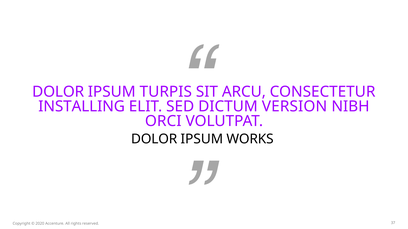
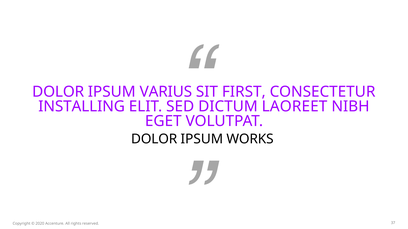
TURPIS: TURPIS -> VARIUS
ARCU: ARCU -> FIRST
VERSION: VERSION -> LAOREET
ORCI: ORCI -> EGET
